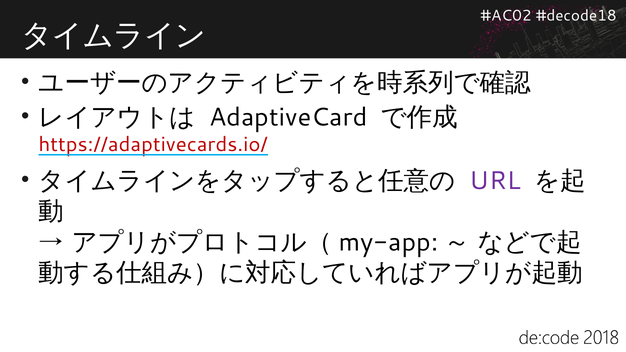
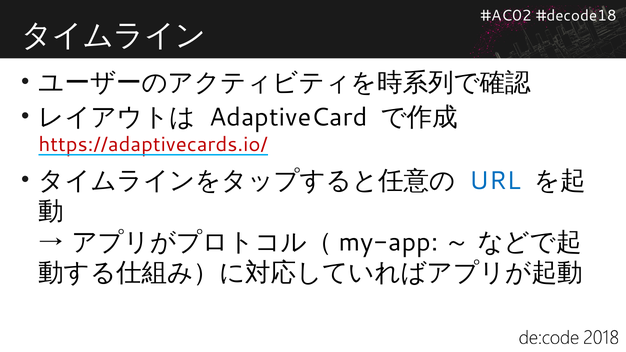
URL colour: purple -> blue
